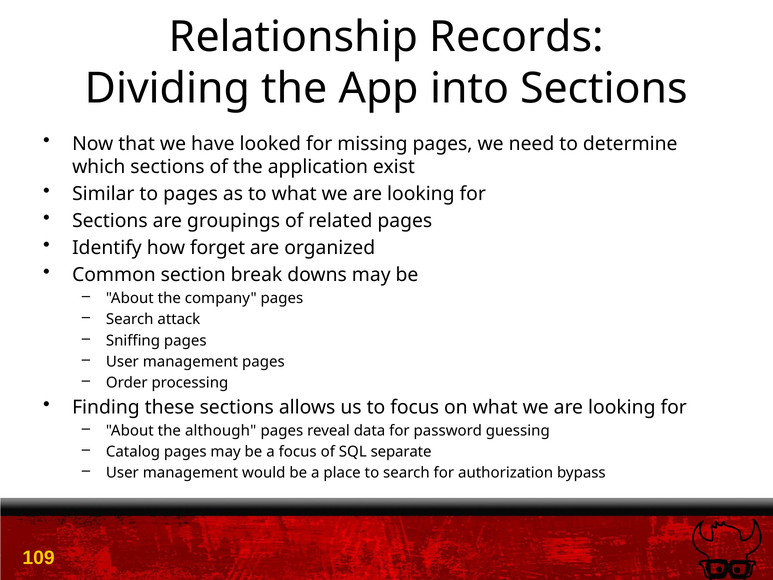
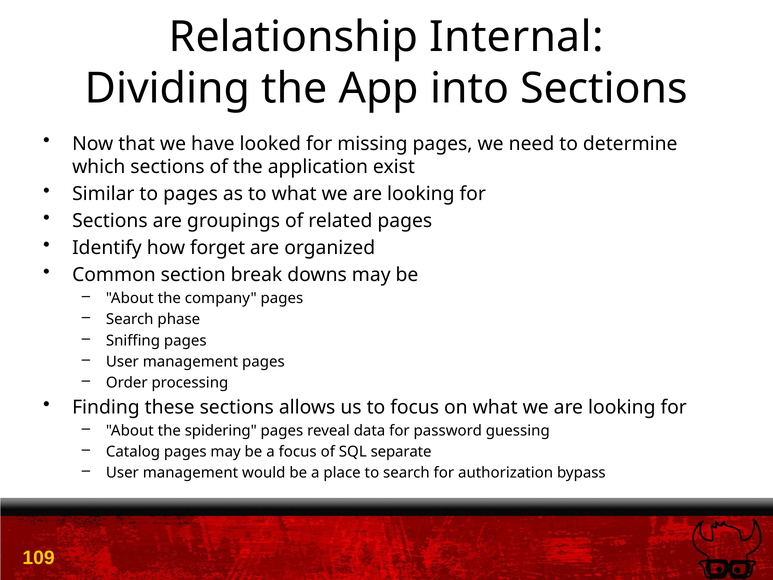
Records: Records -> Internal
attack: attack -> phase
although: although -> spidering
